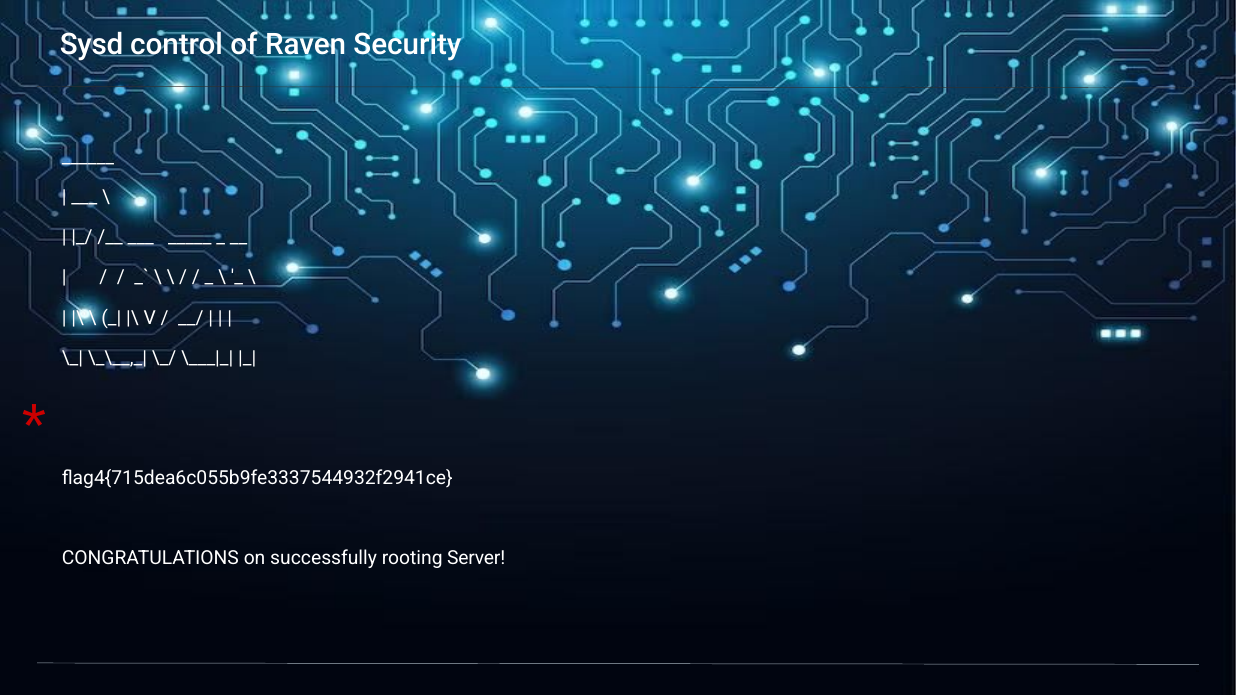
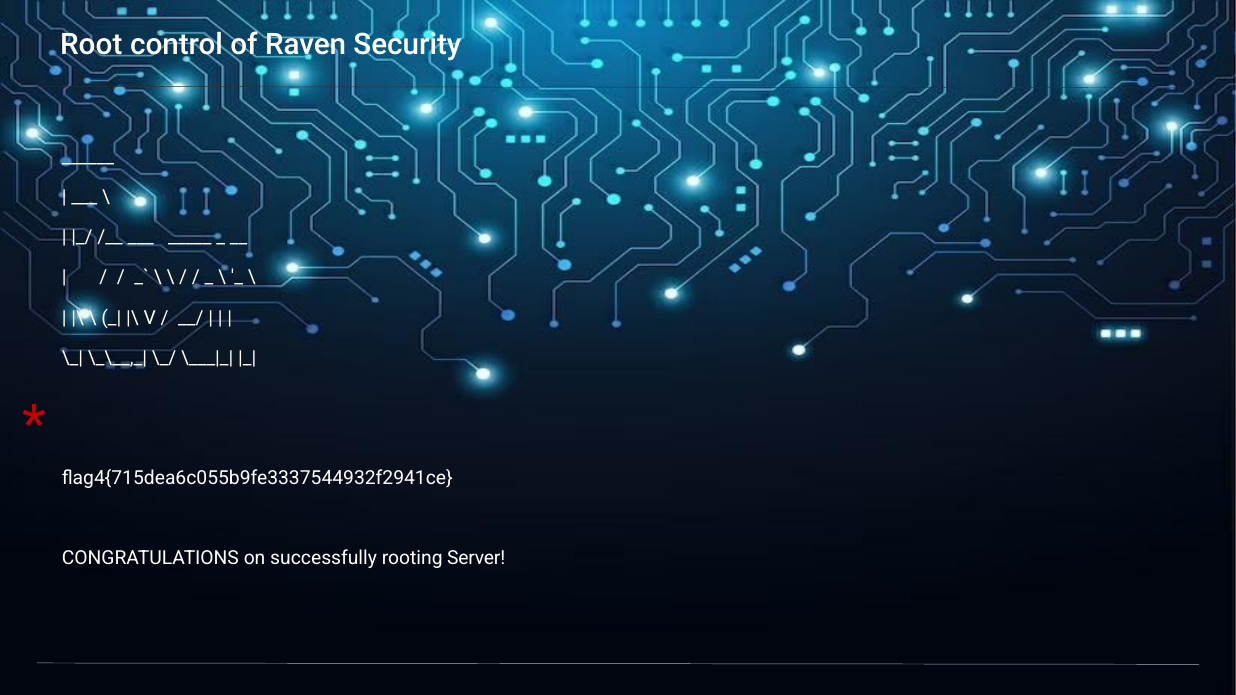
Sysd: Sysd -> Root
